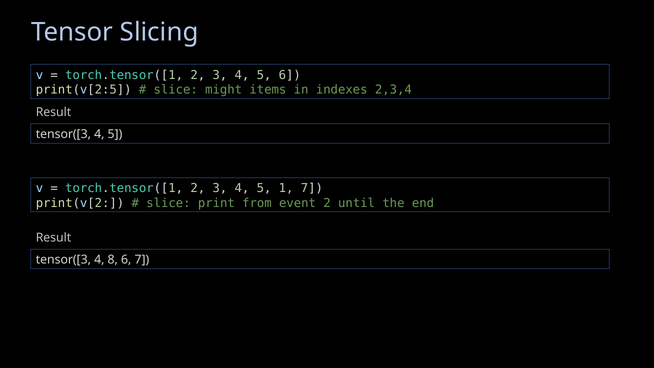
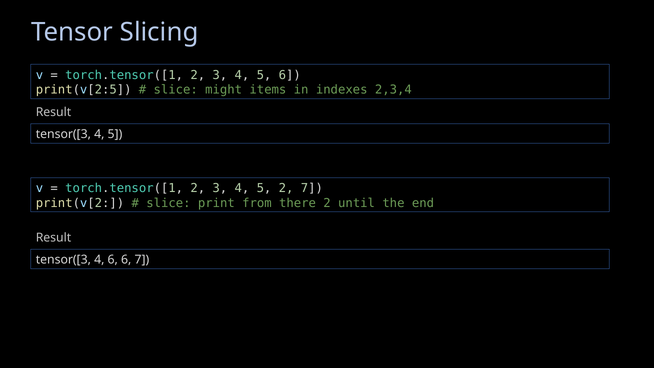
5 1: 1 -> 2
event: event -> there
4 8: 8 -> 6
